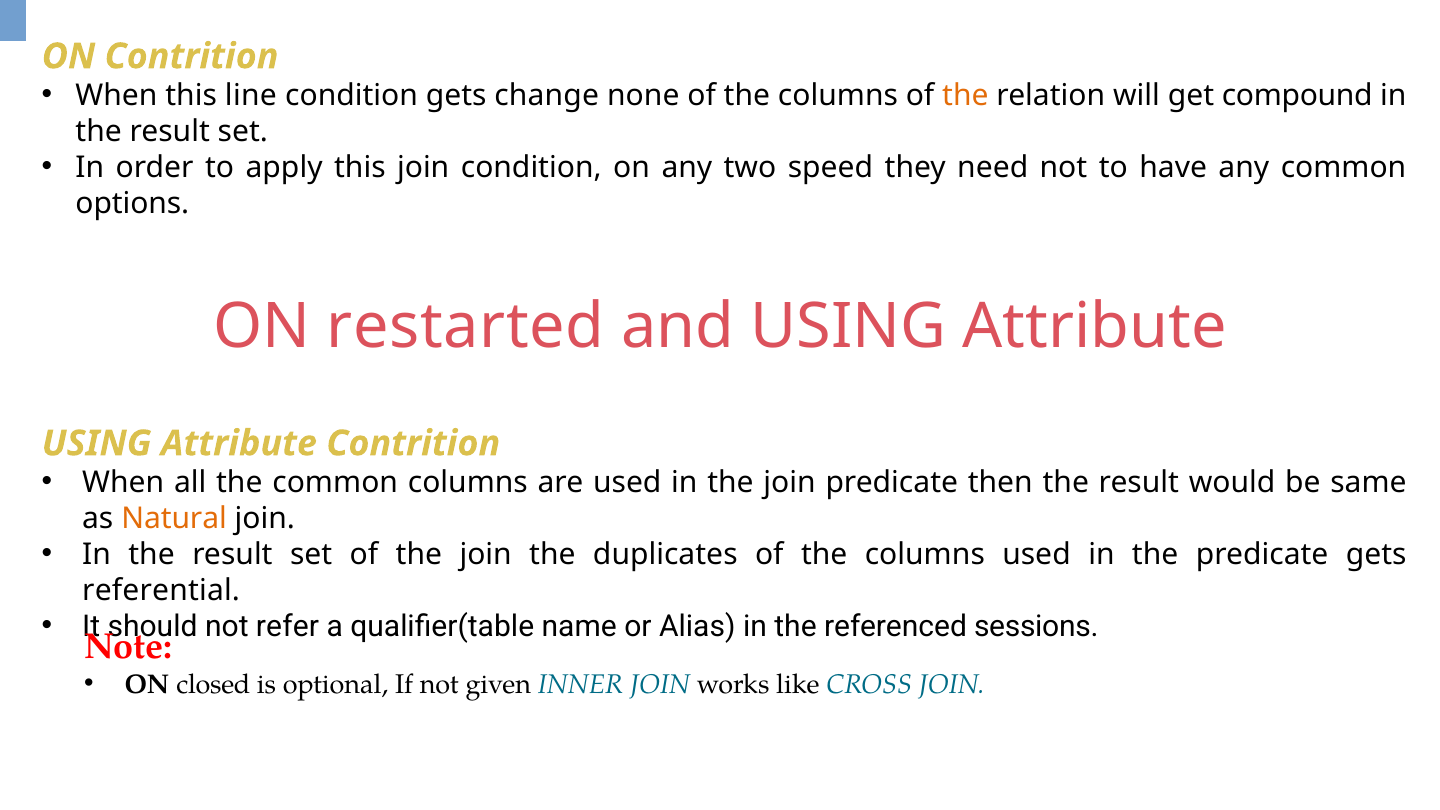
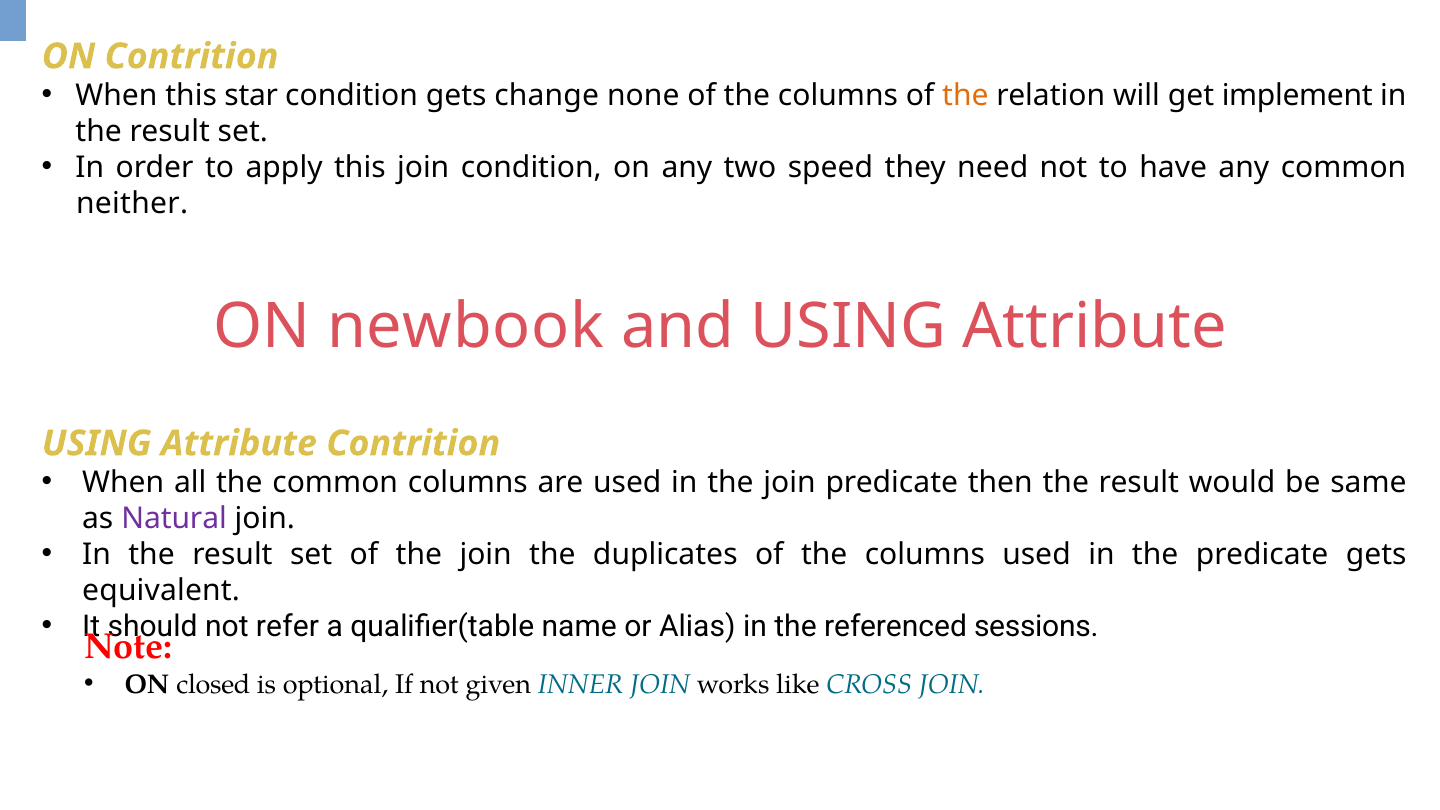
line: line -> star
compound: compound -> implement
options: options -> neither
restarted: restarted -> newbook
Natural colour: orange -> purple
referential: referential -> equivalent
